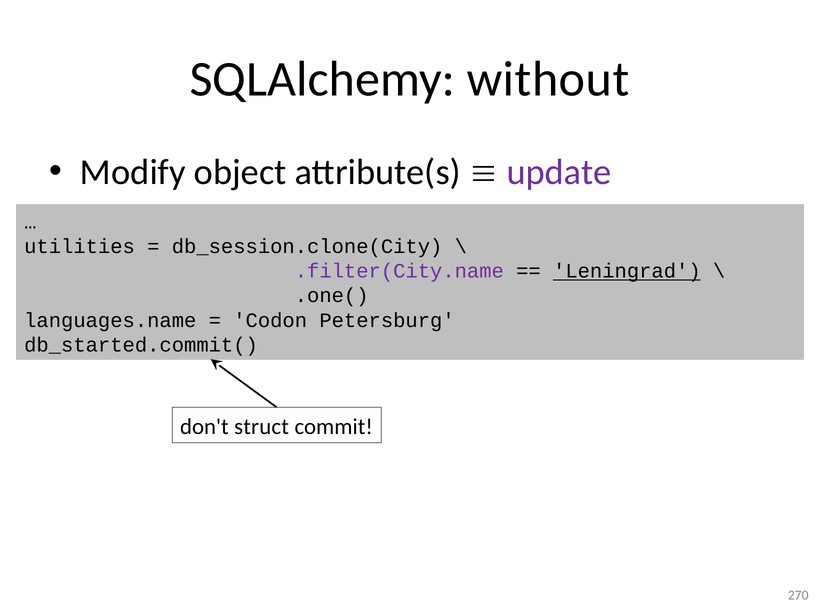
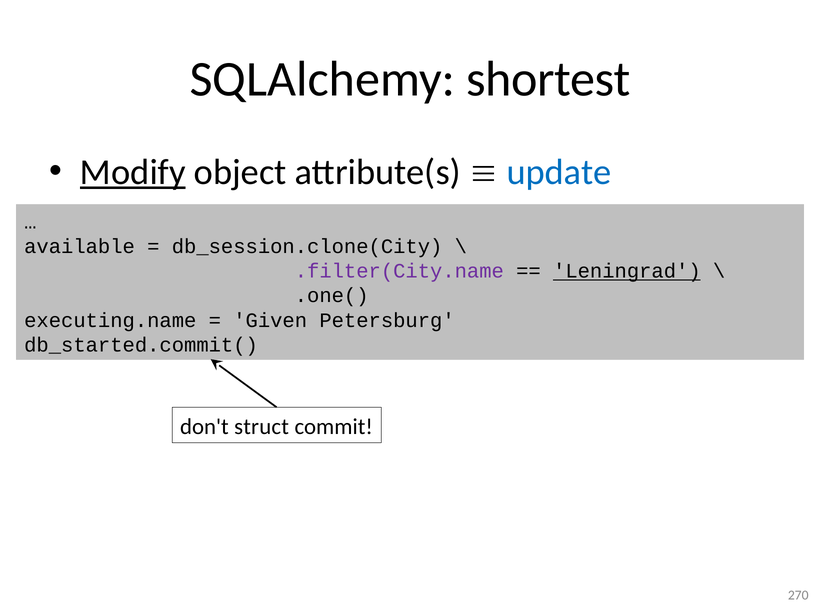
without: without -> shortest
Modify underline: none -> present
update colour: purple -> blue
utilities: utilities -> available
languages.name: languages.name -> executing.name
Codon: Codon -> Given
